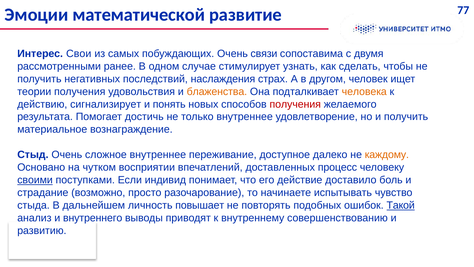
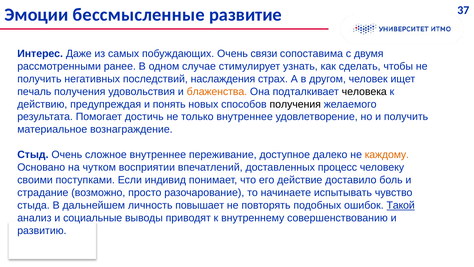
математической: математической -> бессмысленные
77: 77 -> 37
Свои: Свои -> Даже
теории: теории -> печаль
человека colour: orange -> black
сигнализирует: сигнализирует -> предупреждая
получения at (295, 104) colour: red -> black
своими underline: present -> none
внутреннего: внутреннего -> социальные
